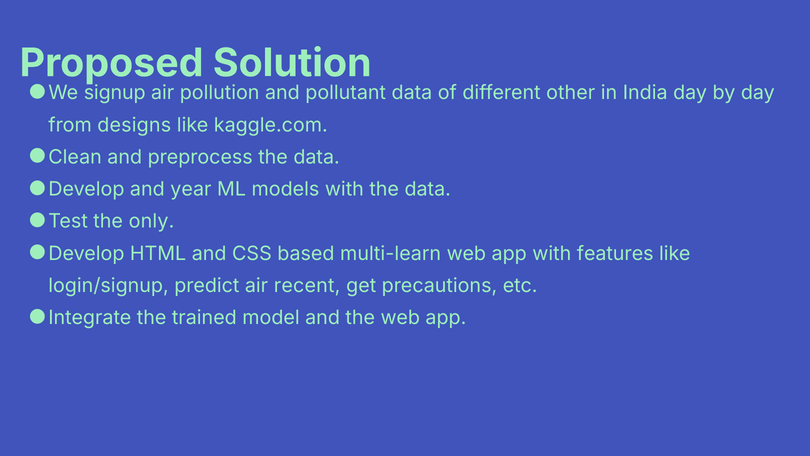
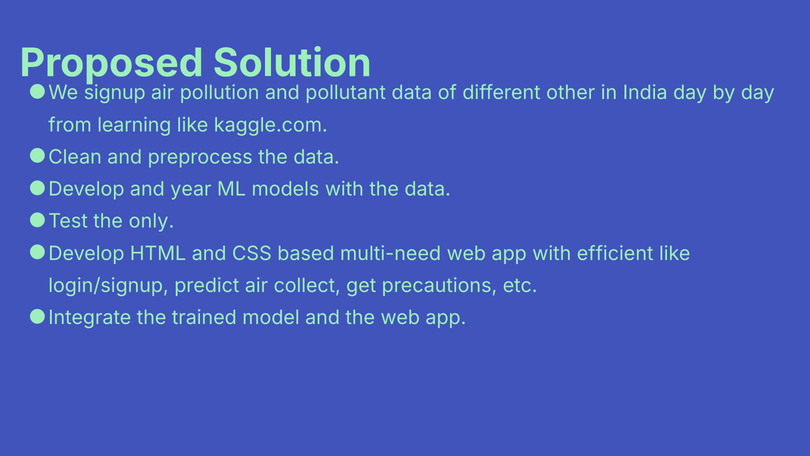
designs: designs -> learning
multi-learn: multi-learn -> multi-need
features: features -> efficient
recent: recent -> collect
